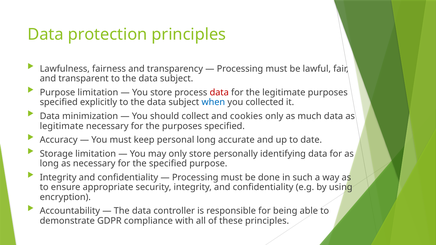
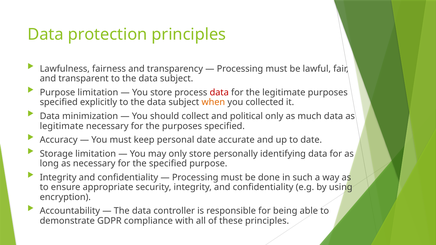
when colour: blue -> orange
cookies: cookies -> political
personal long: long -> date
